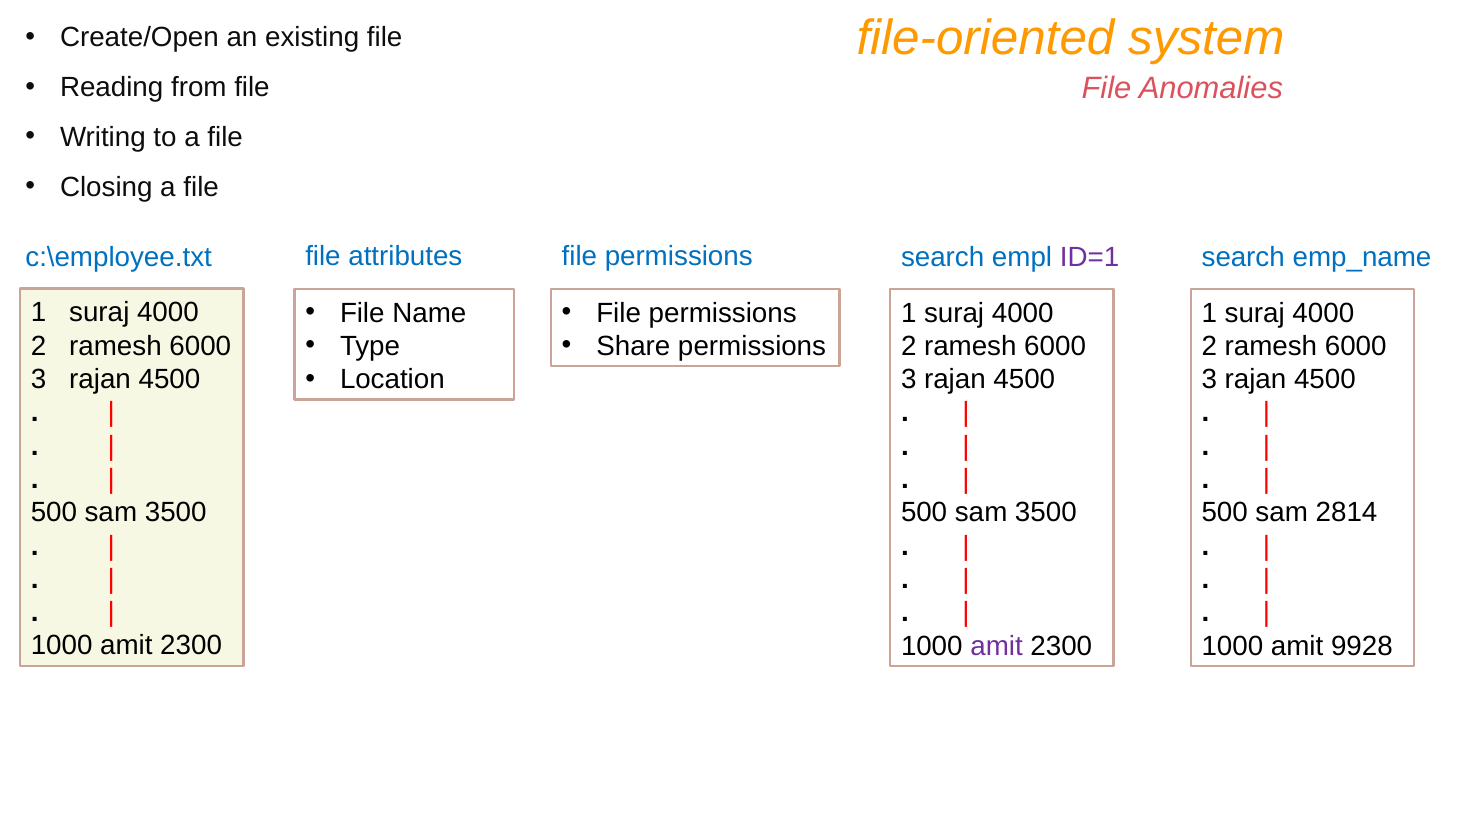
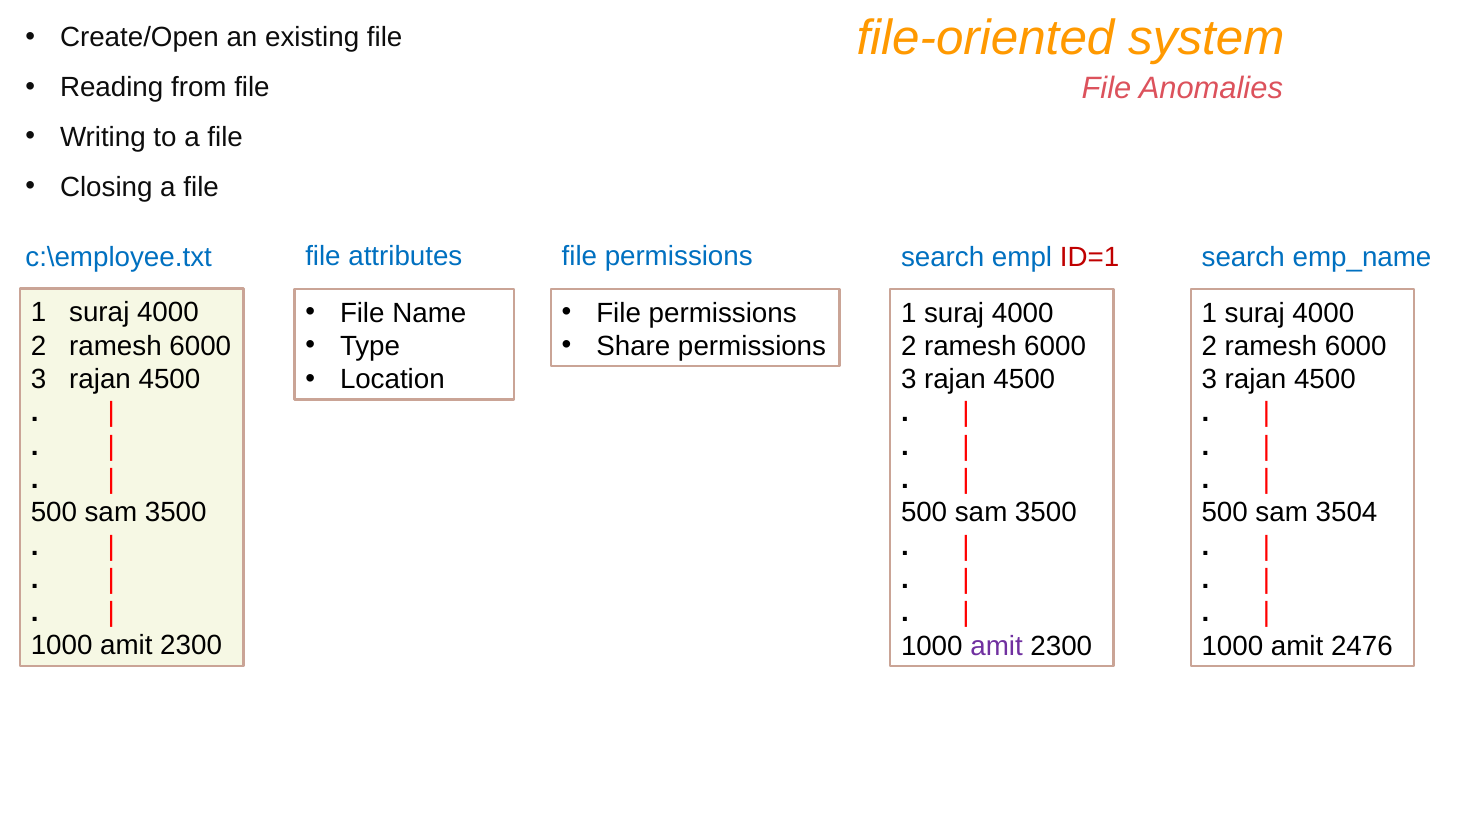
ID=1 colour: purple -> red
2814: 2814 -> 3504
9928: 9928 -> 2476
